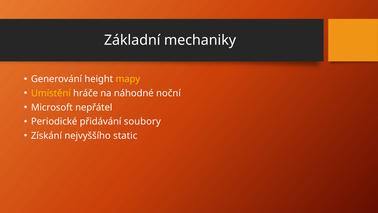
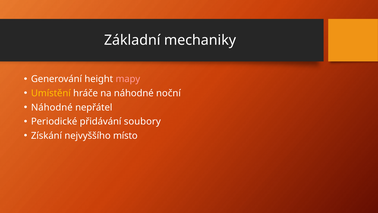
mapy colour: yellow -> pink
Microsoft at (52, 107): Microsoft -> Náhodné
static: static -> místo
